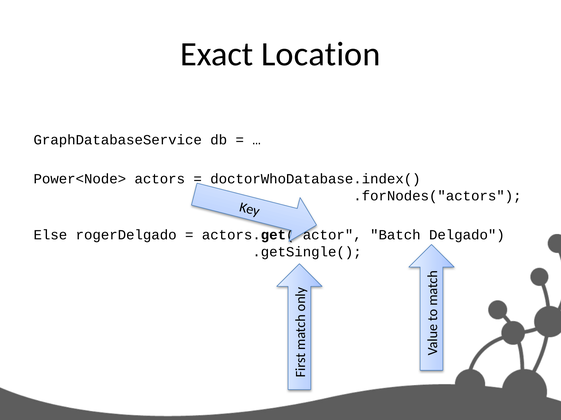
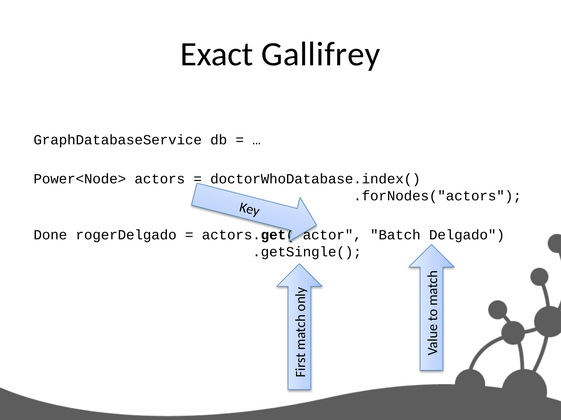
Location: Location -> Gallifrey
Else: Else -> Done
